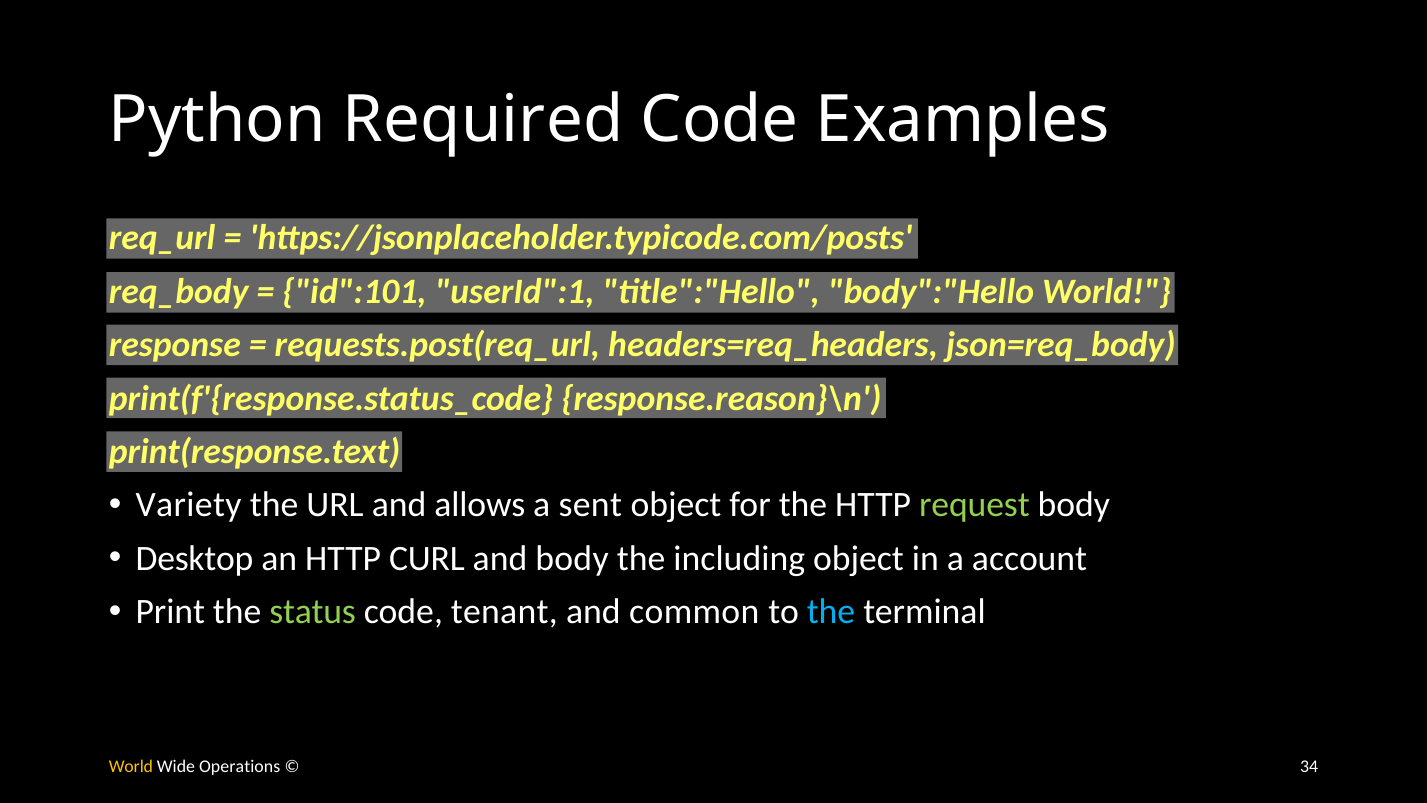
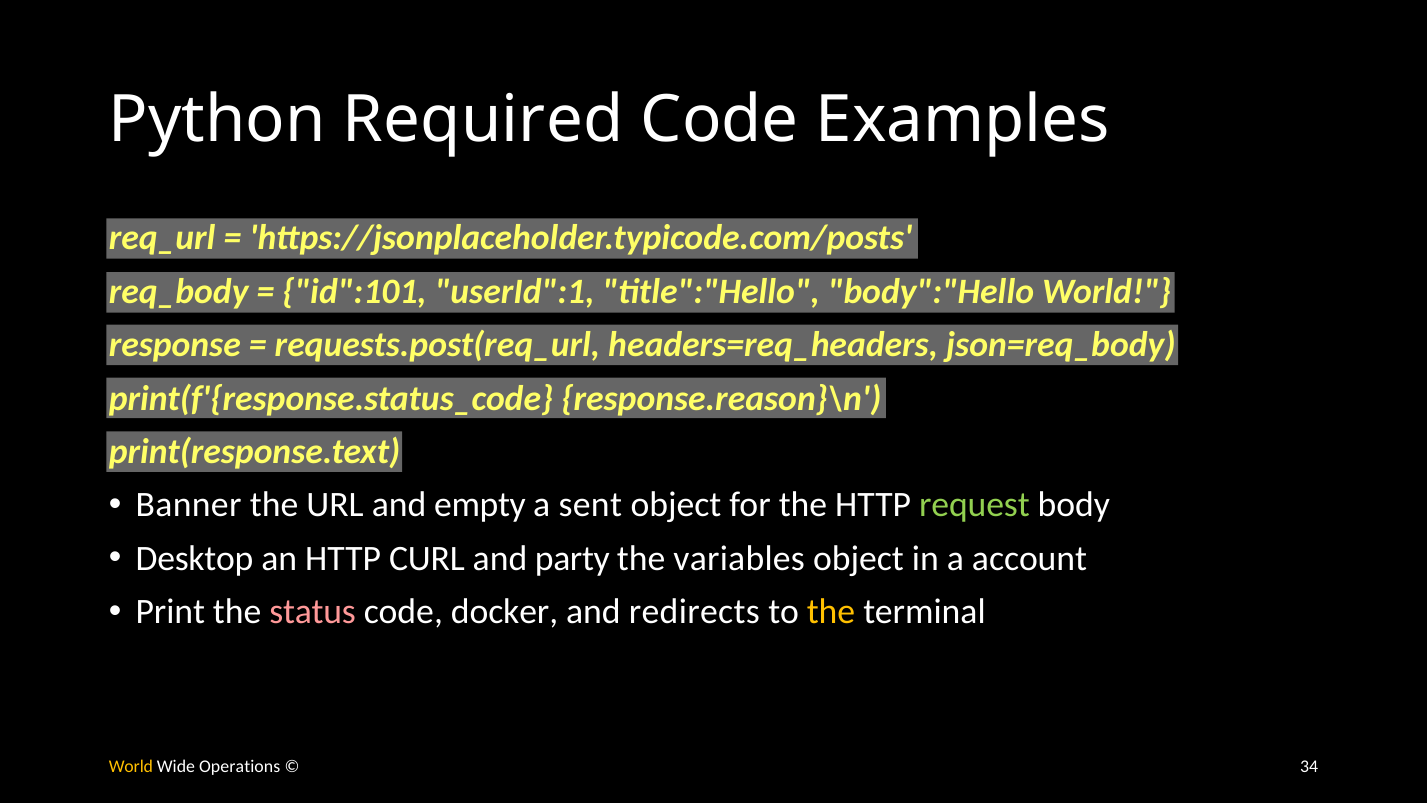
Variety: Variety -> Banner
allows: allows -> empty
and body: body -> party
including: including -> variables
status colour: light green -> pink
tenant: tenant -> docker
common: common -> redirects
the at (831, 612) colour: light blue -> yellow
